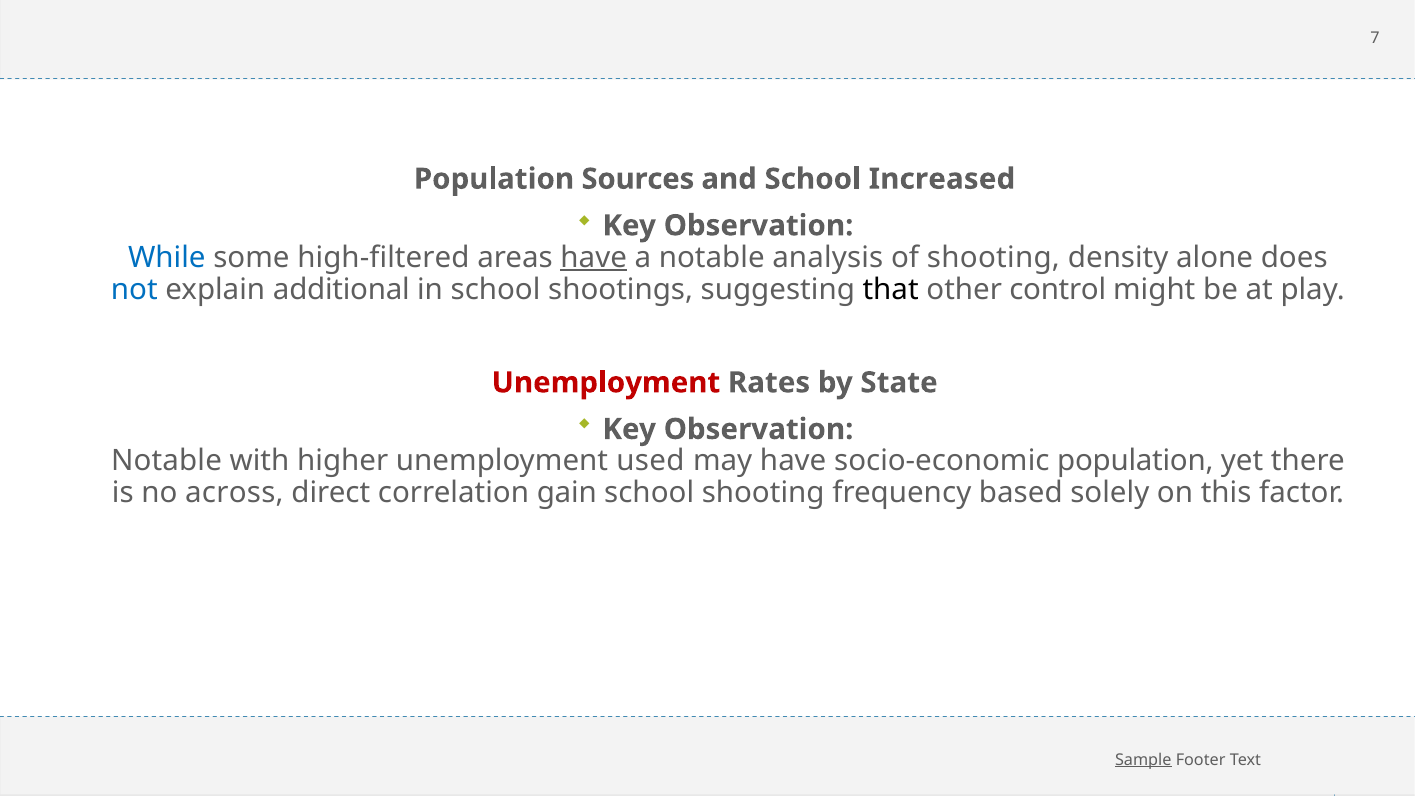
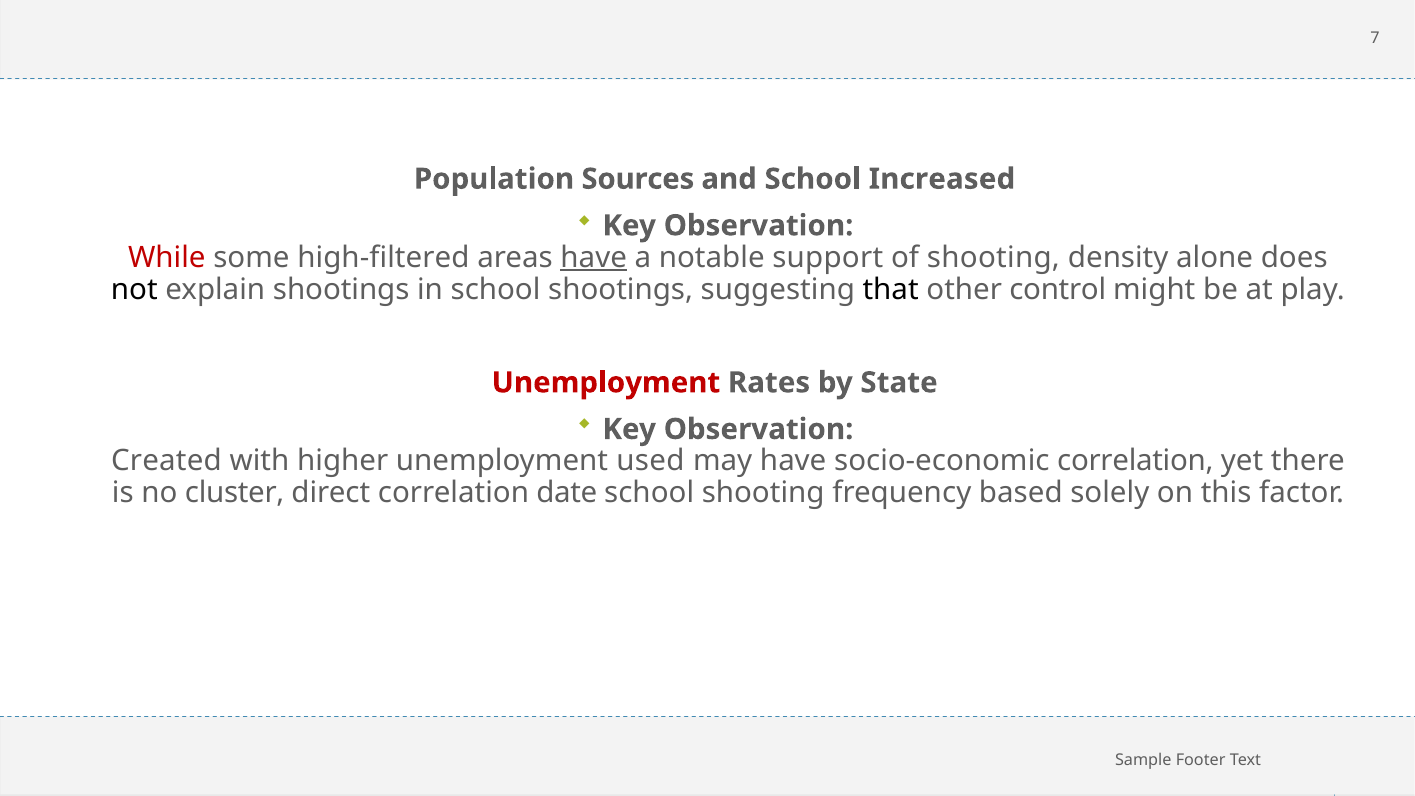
While colour: blue -> red
analysis: analysis -> support
not colour: blue -> black
explain additional: additional -> shootings
Notable at (166, 461): Notable -> Created
socio-economic population: population -> correlation
across: across -> cluster
gain: gain -> date
Sample underline: present -> none
